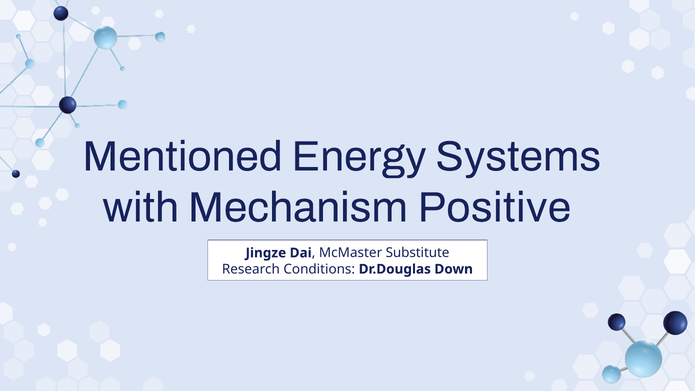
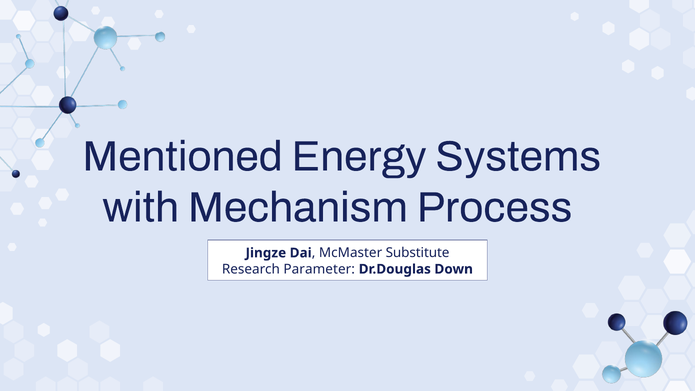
Positive: Positive -> Process
Conditions: Conditions -> Parameter
